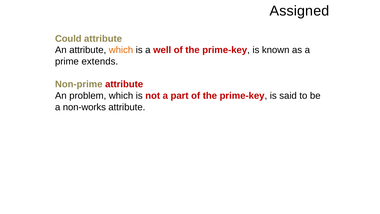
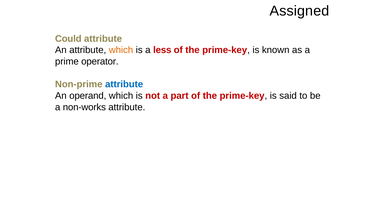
well: well -> less
extends: extends -> operator
attribute at (124, 84) colour: red -> blue
problem: problem -> operand
